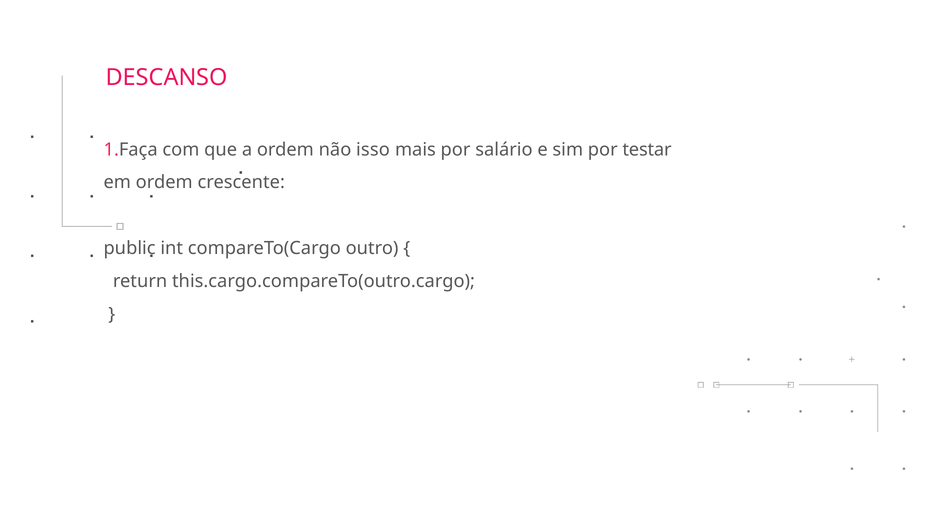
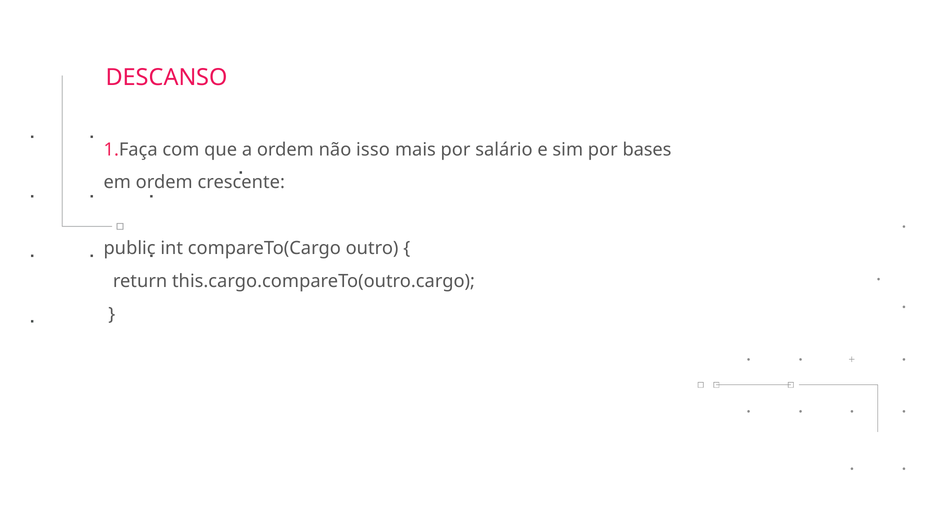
testar: testar -> bases
